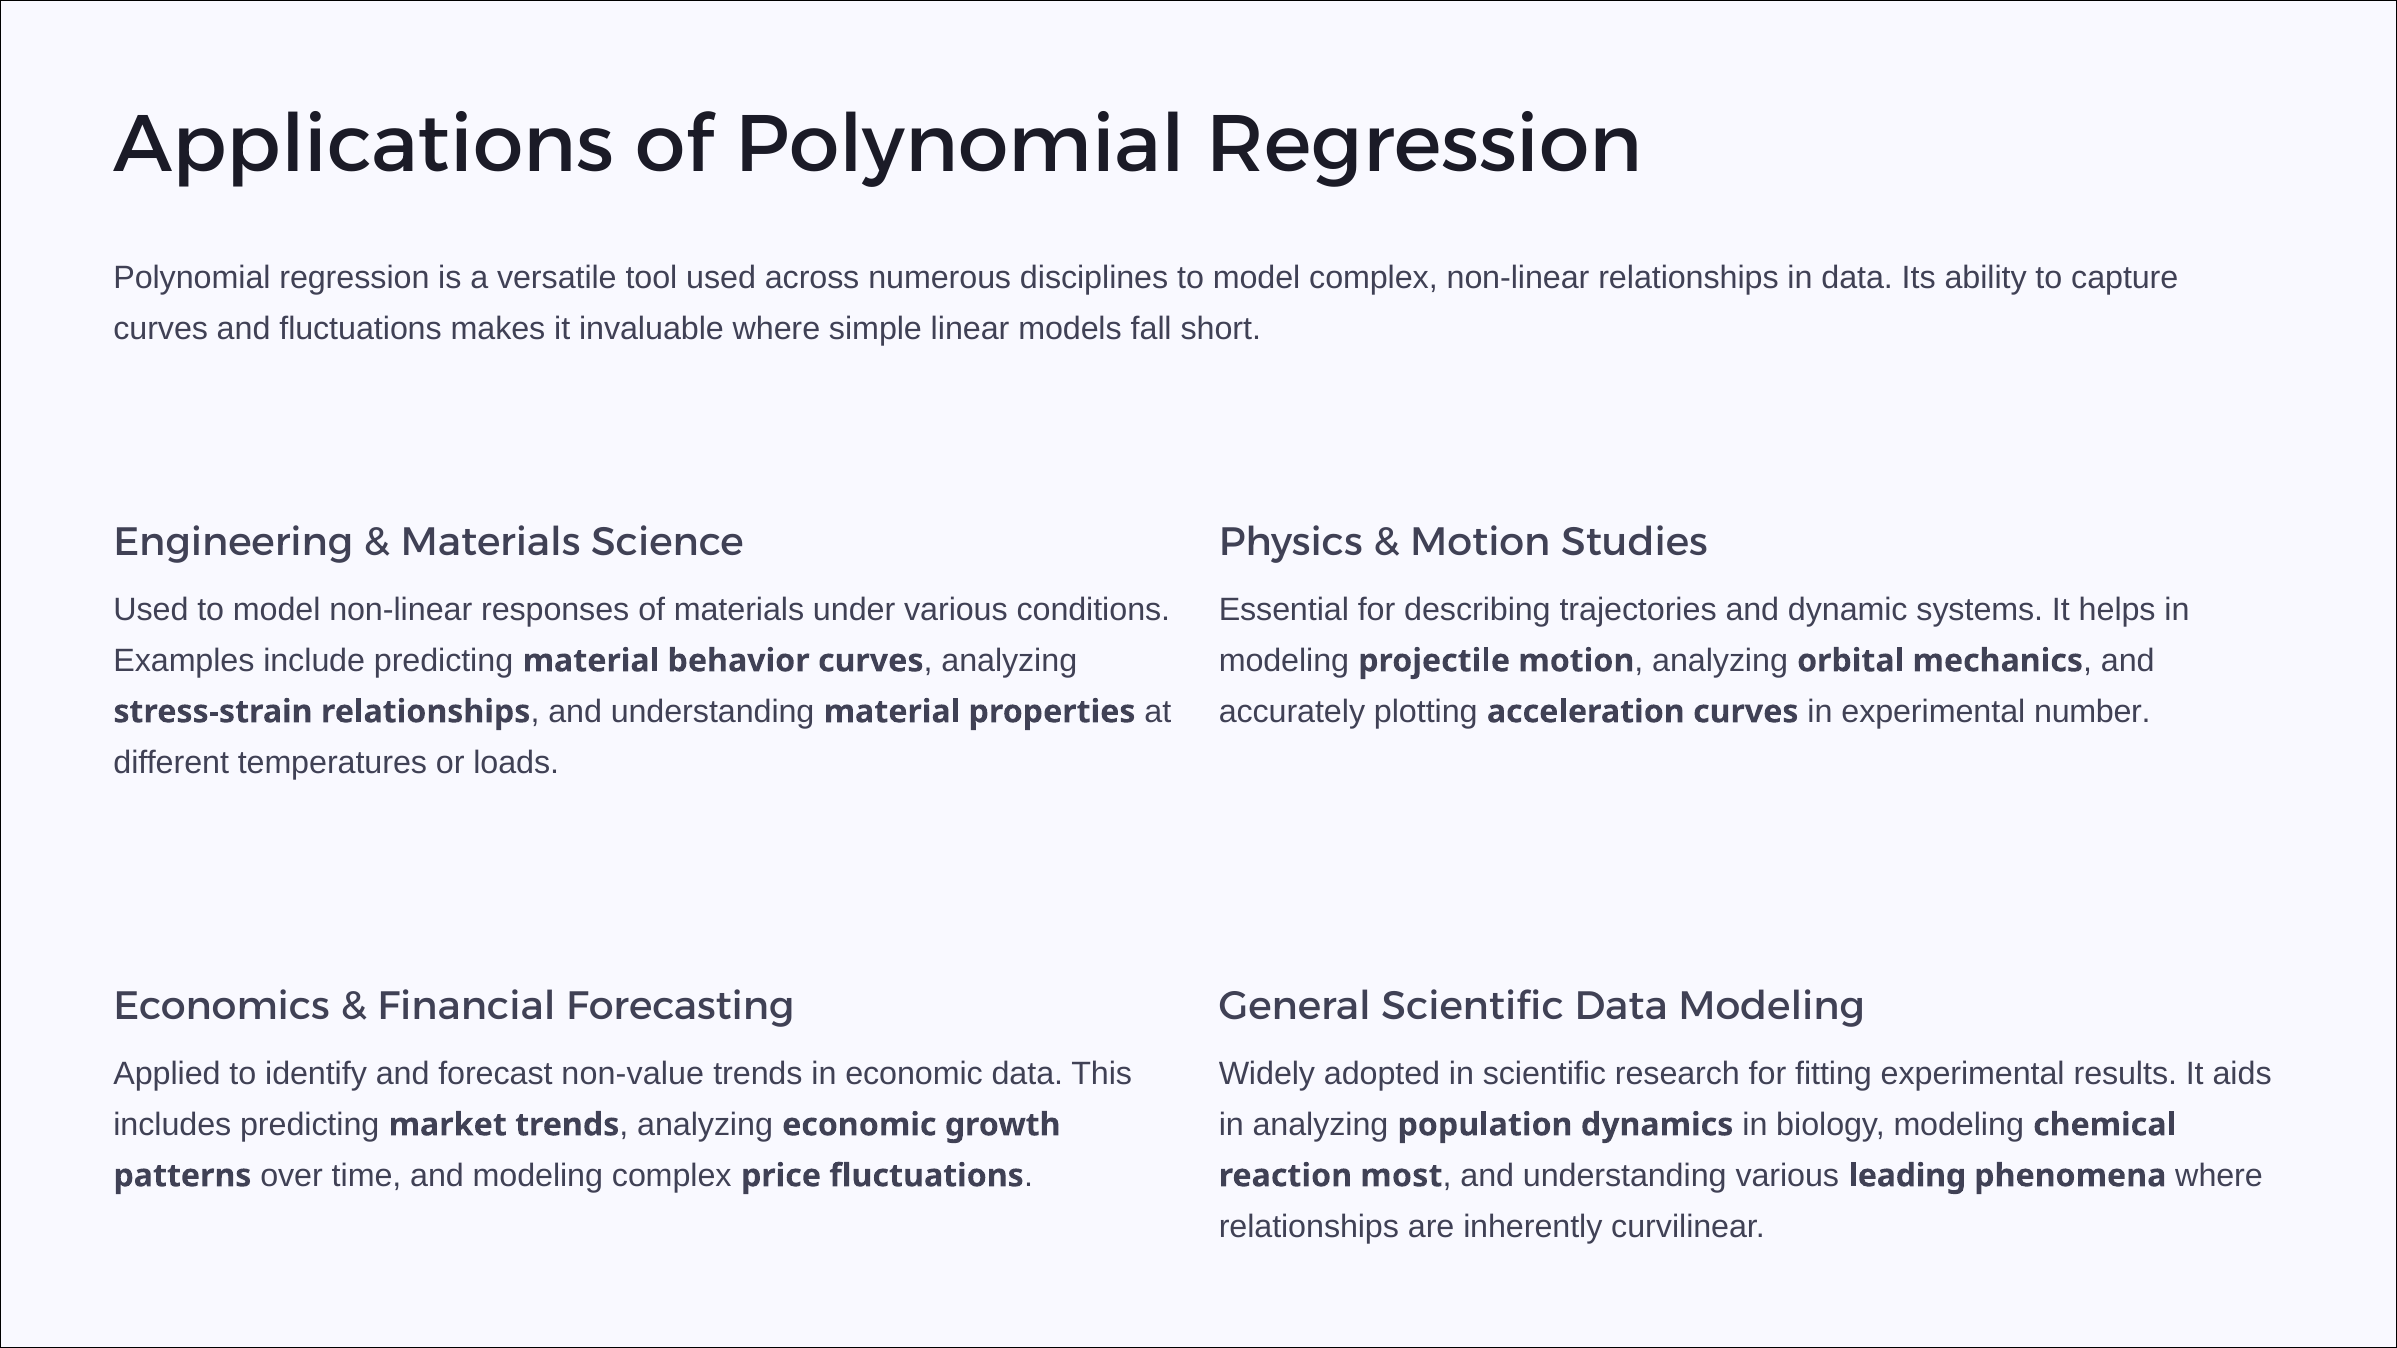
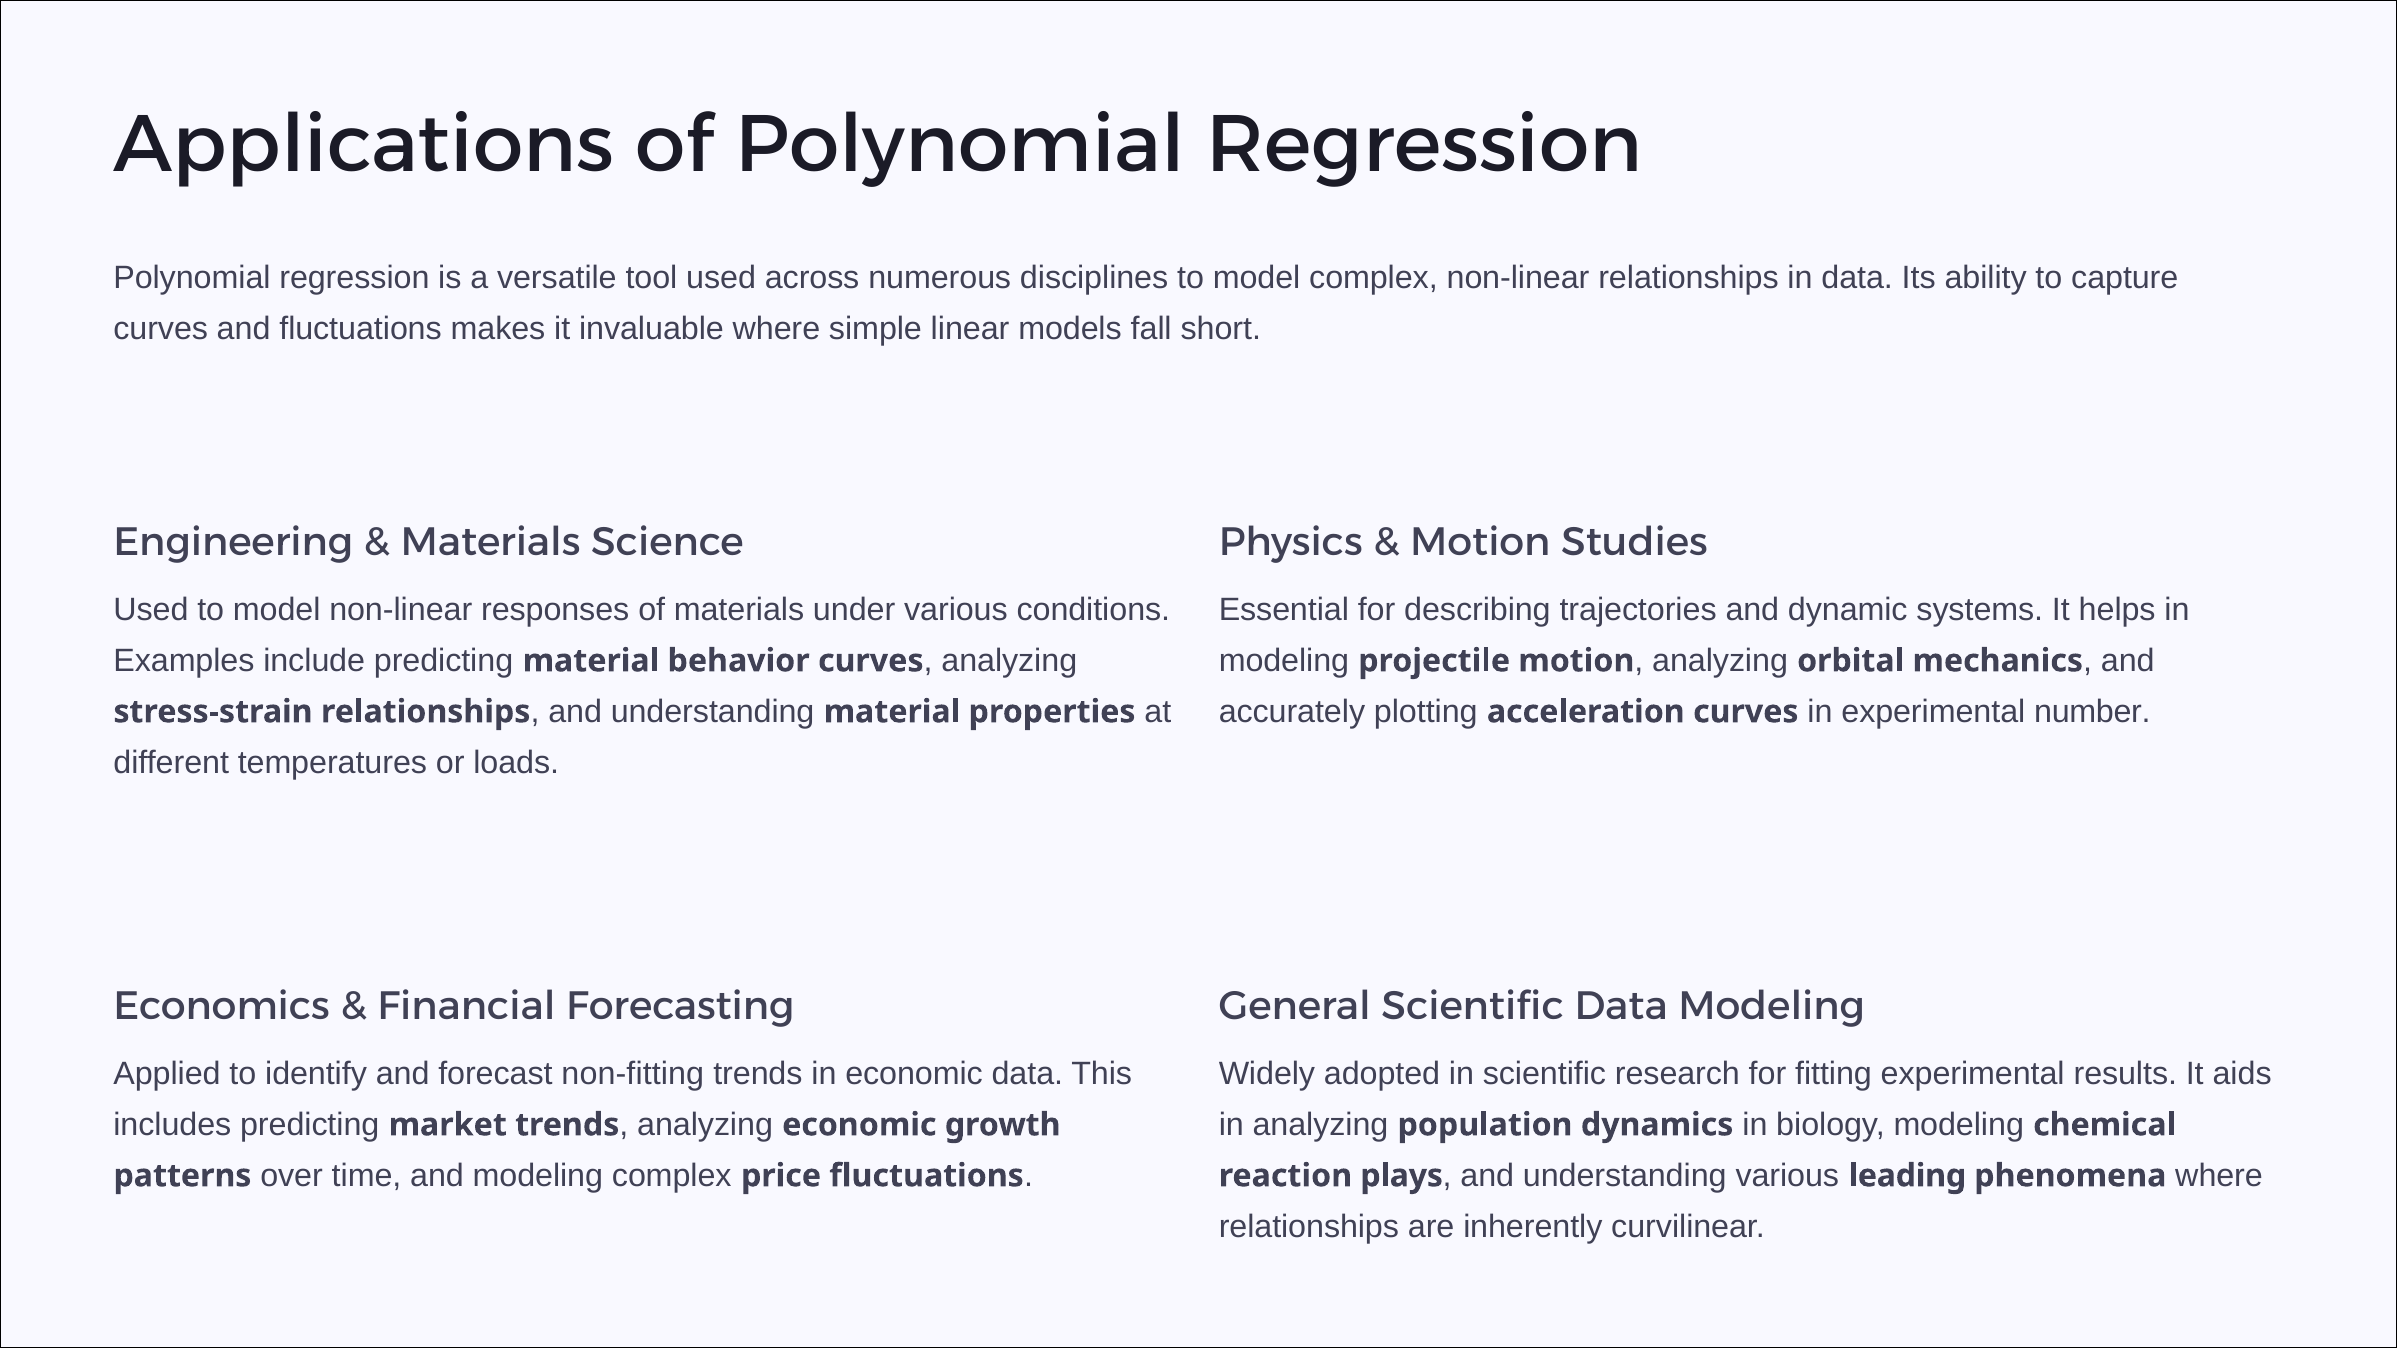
non-value: non-value -> non-fitting
most: most -> plays
